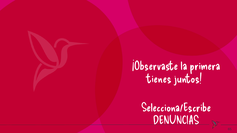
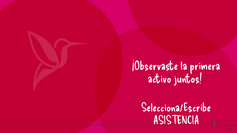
tienes: tienes -> activo
DENUNCIAS: DENUNCIAS -> ASISTENCIA
